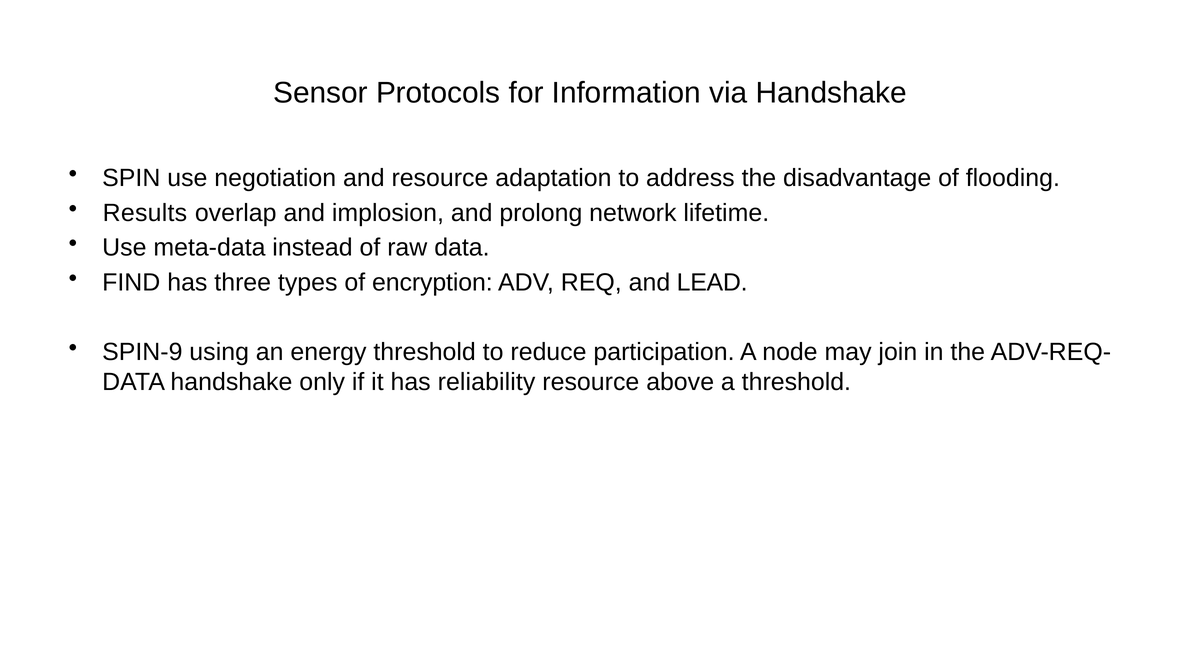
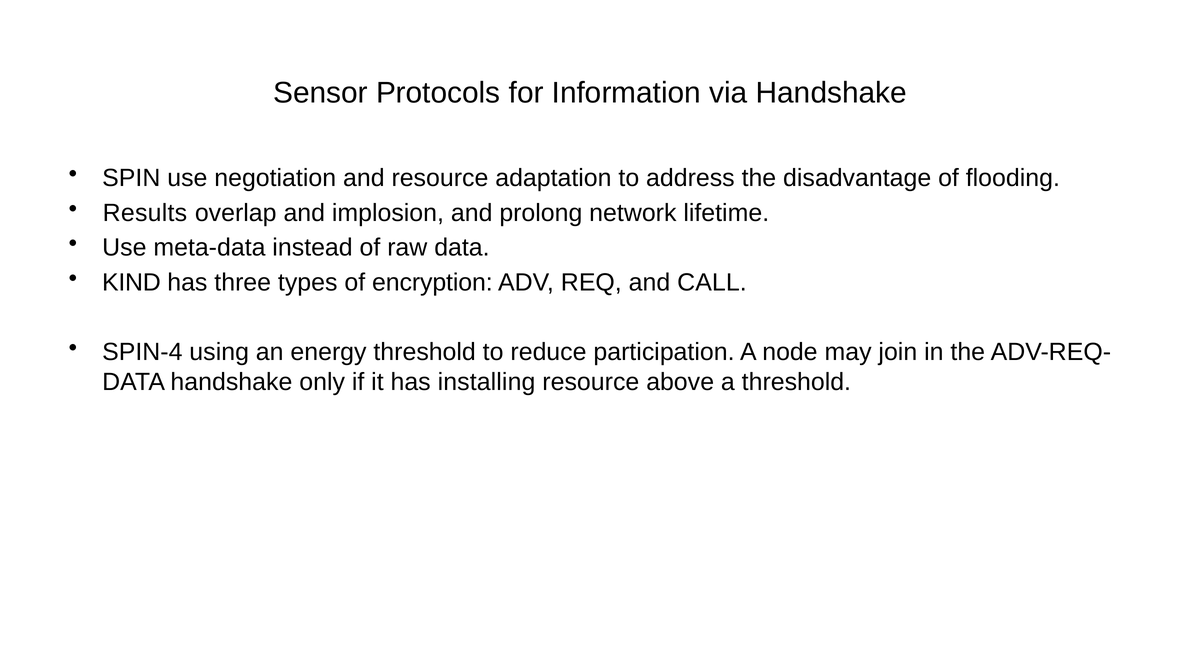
FIND: FIND -> KIND
LEAD: LEAD -> CALL
SPIN-9: SPIN-9 -> SPIN-4
reliability: reliability -> installing
